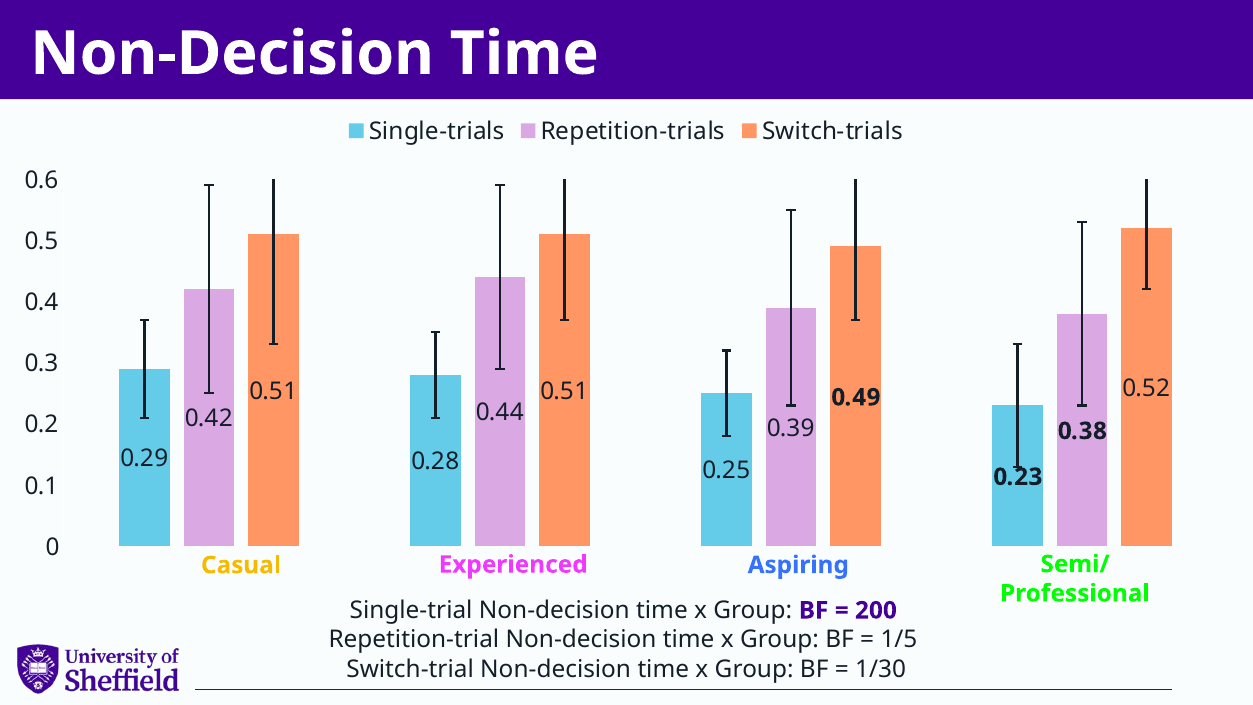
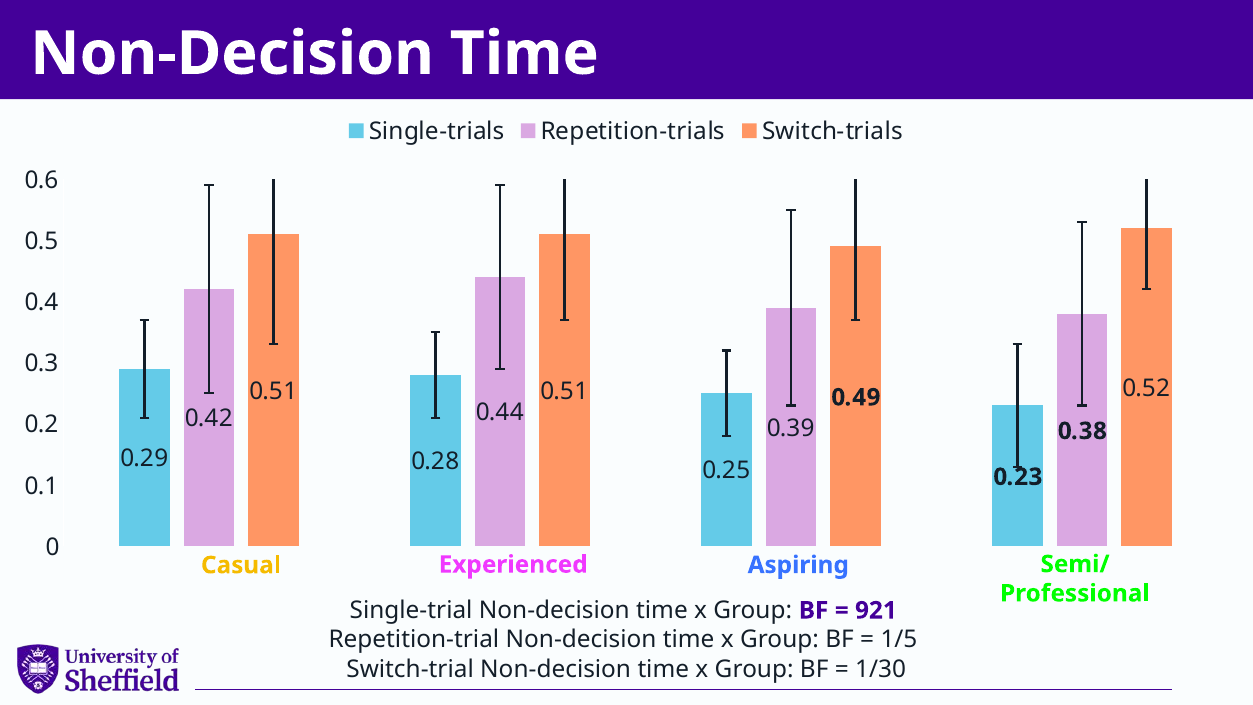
200: 200 -> 921
